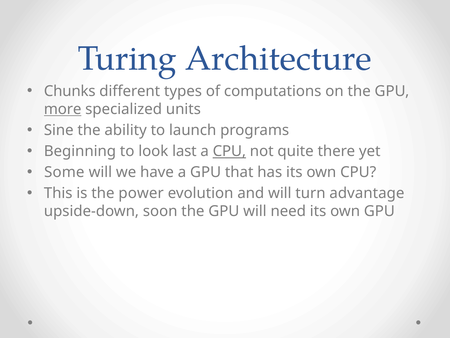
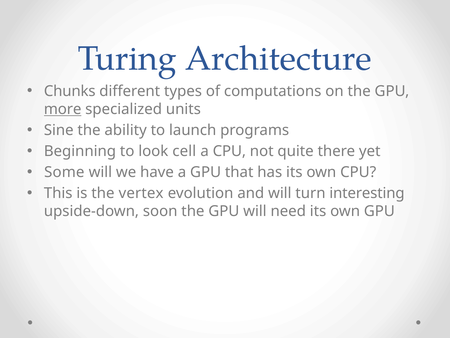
last: last -> cell
CPU at (229, 151) underline: present -> none
power: power -> vertex
advantage: advantage -> interesting
